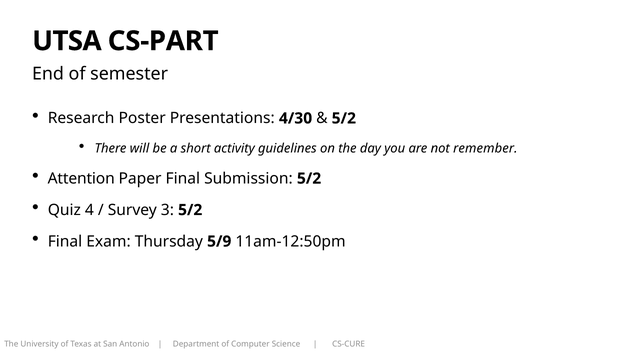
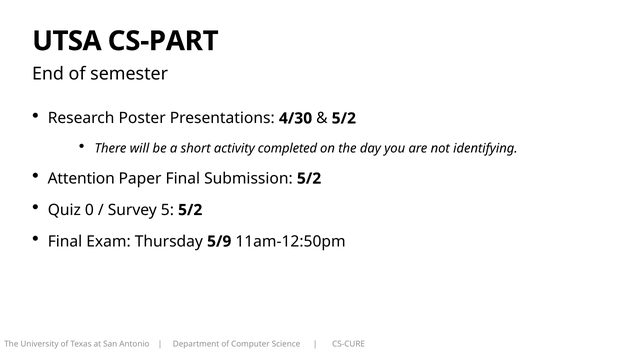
guidelines: guidelines -> completed
remember: remember -> identifying
4: 4 -> 0
3: 3 -> 5
